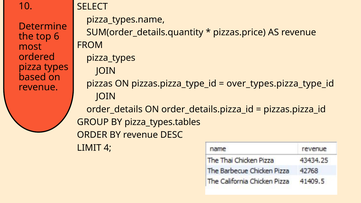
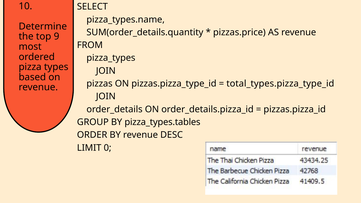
6: 6 -> 9
over_types.pizza_type_id: over_types.pizza_type_id -> total_types.pizza_type_id
4: 4 -> 0
